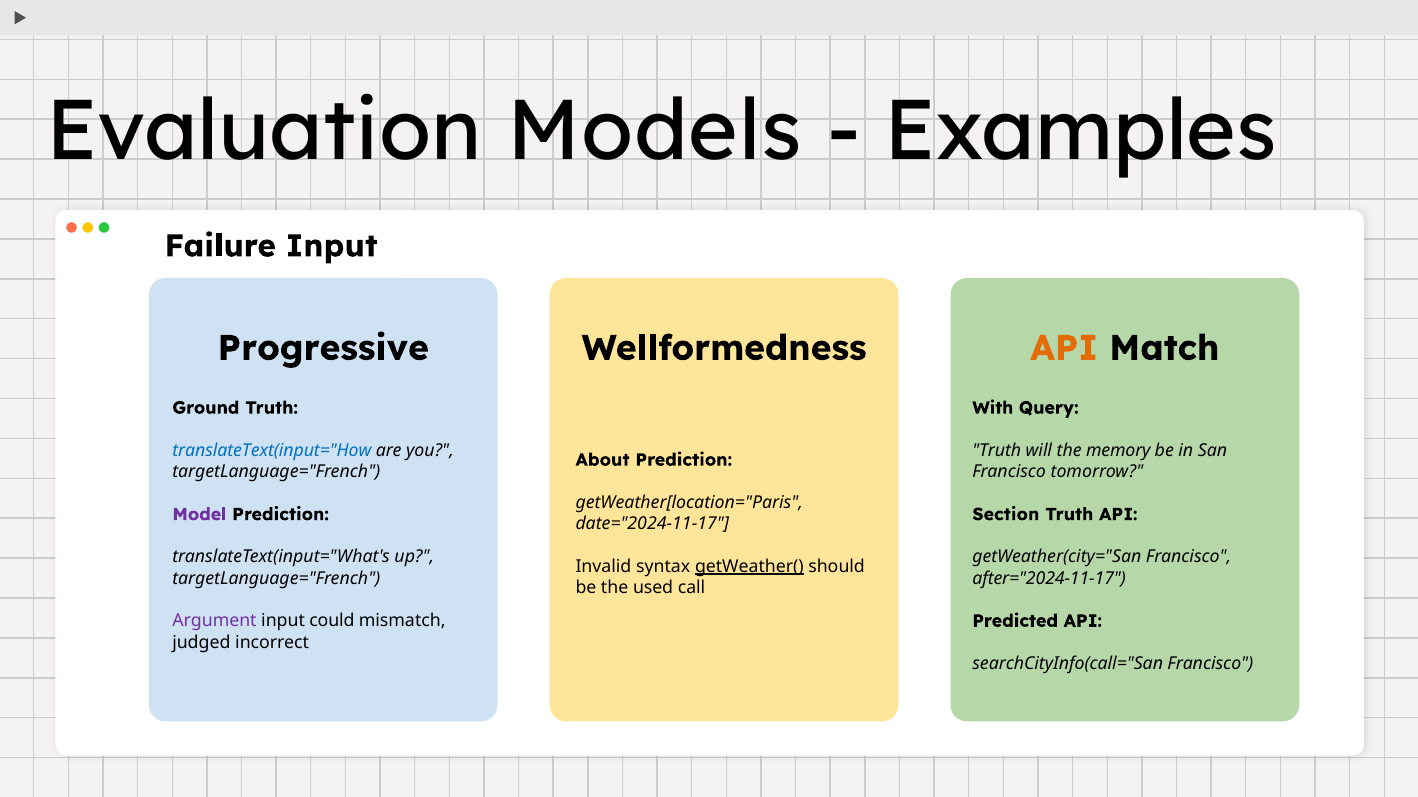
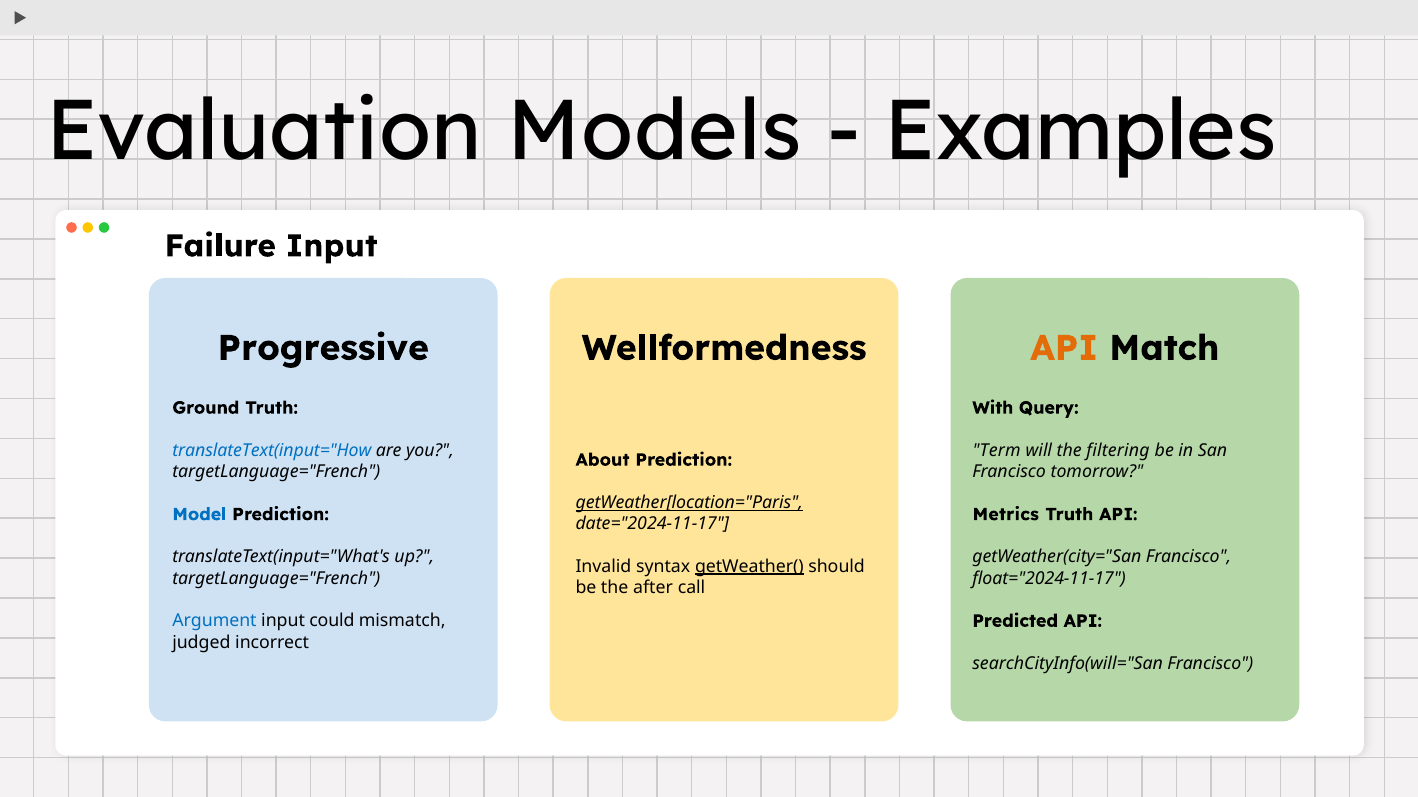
Truth at (997, 451): Truth -> Term
memory: memory -> filtering
getWeather[location="Paris underline: none -> present
Model colour: purple -> blue
Section: Section -> Metrics
after="2024-11-17: after="2024-11-17 -> float="2024-11-17
used: used -> after
Argument colour: purple -> blue
searchCityInfo(call="San: searchCityInfo(call="San -> searchCityInfo(will="San
